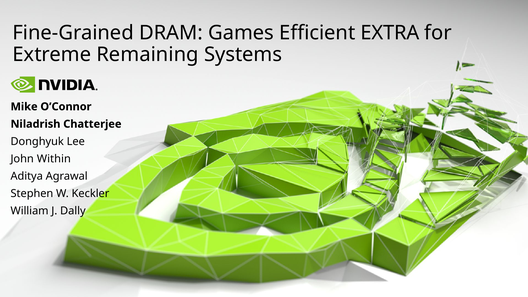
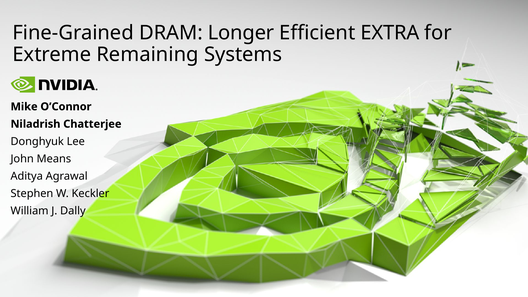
Games: Games -> Longer
Within: Within -> Means
